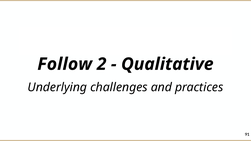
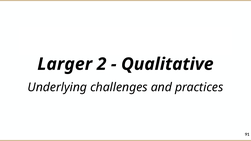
Follow: Follow -> Larger
